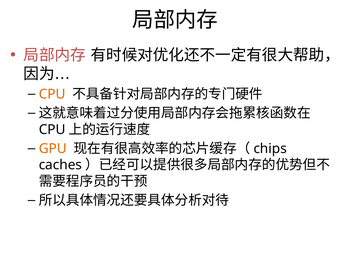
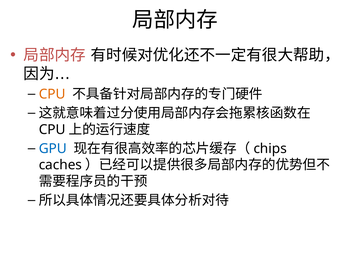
GPU colour: orange -> blue
